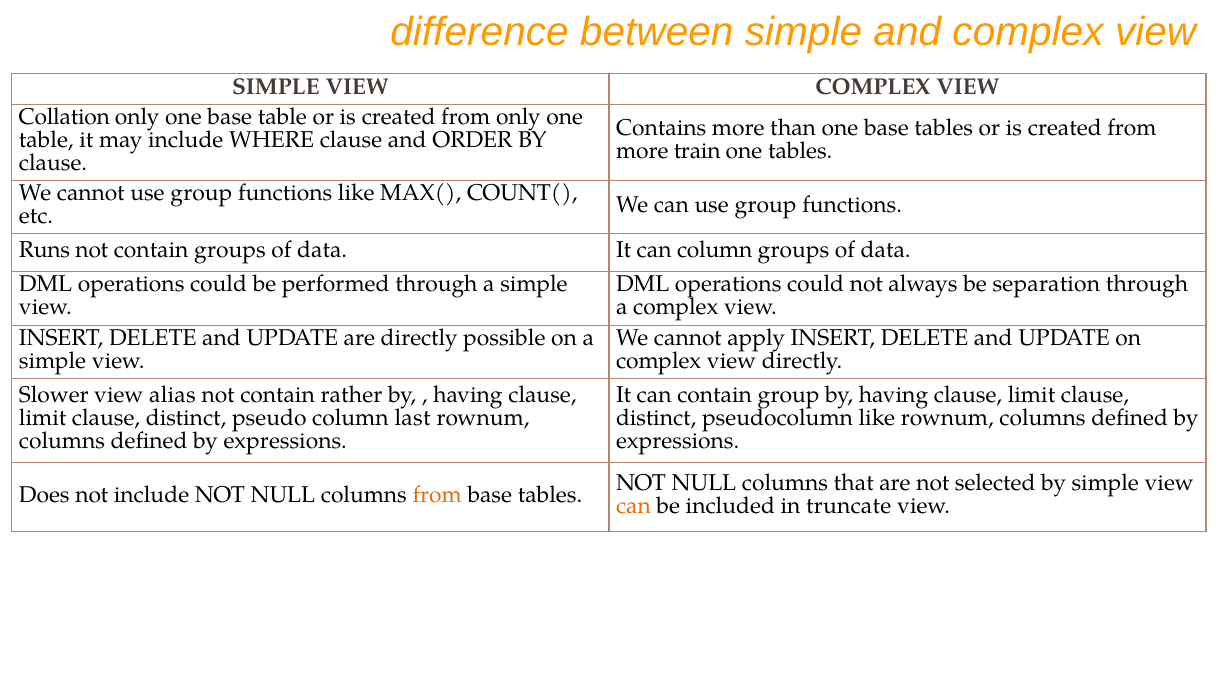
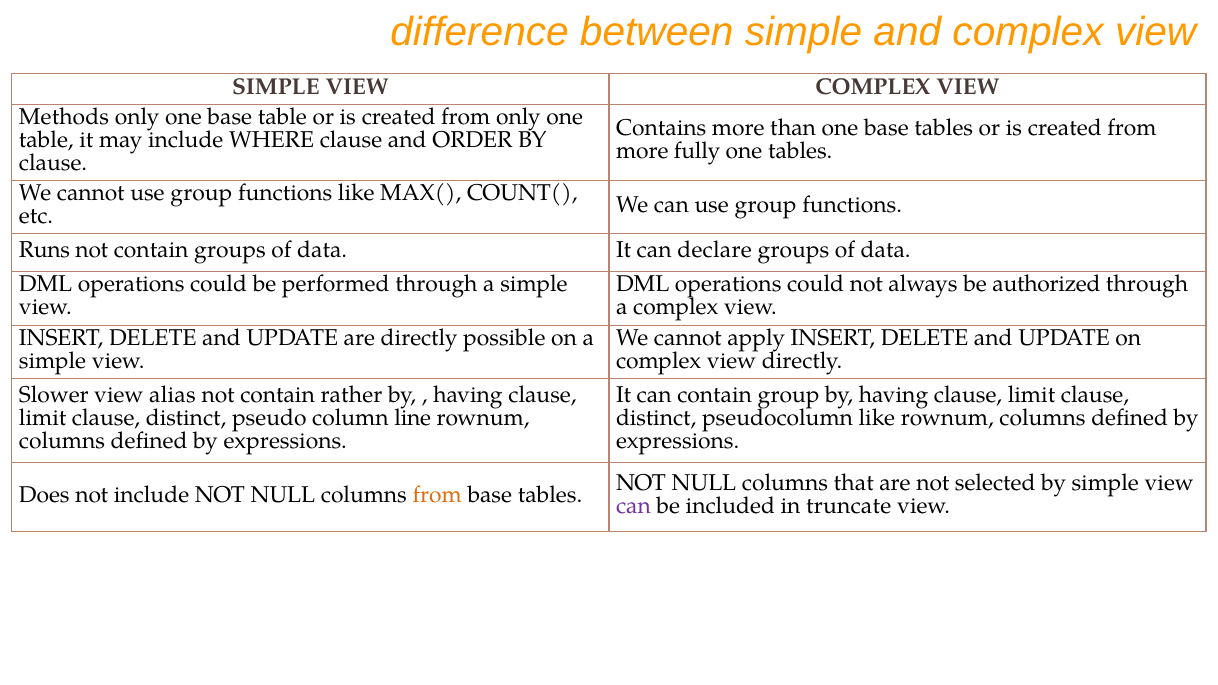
Collation: Collation -> Methods
train: train -> fully
can column: column -> declare
separation: separation -> authorized
last: last -> line
can at (633, 506) colour: orange -> purple
